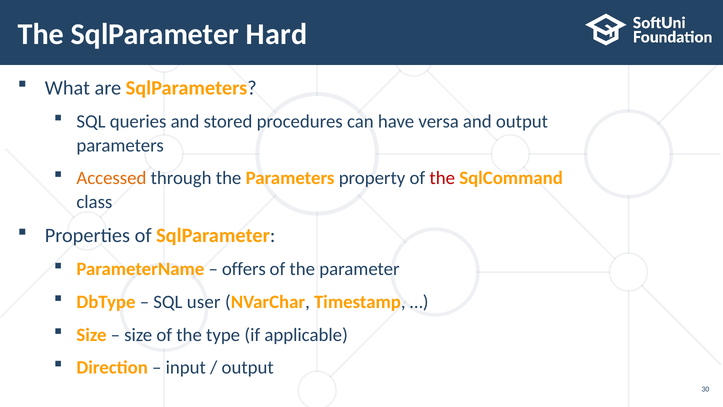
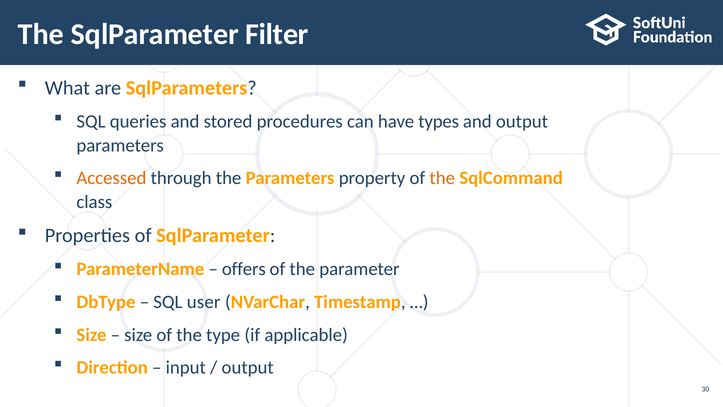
Hard: Hard -> Filter
versa: versa -> types
the at (442, 178) colour: red -> orange
